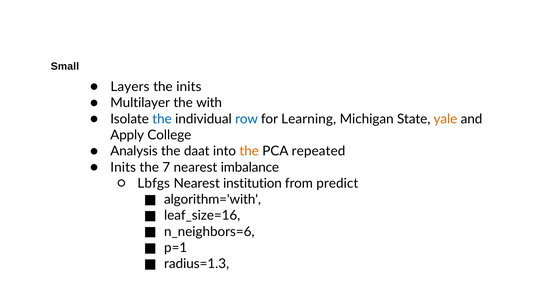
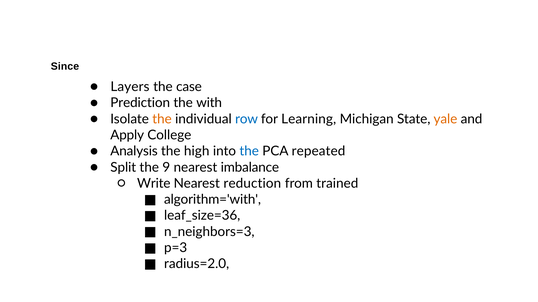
Small: Small -> Since
the inits: inits -> case
Multilayer: Multilayer -> Prediction
the at (162, 119) colour: blue -> orange
daat: daat -> high
the at (249, 151) colour: orange -> blue
Inits at (123, 168): Inits -> Split
7: 7 -> 9
Lbfgs: Lbfgs -> Write
institution: institution -> reduction
predict: predict -> trained
leaf_size=16: leaf_size=16 -> leaf_size=36
n_neighbors=6: n_neighbors=6 -> n_neighbors=3
p=1: p=1 -> p=3
radius=1.3: radius=1.3 -> radius=2.0
